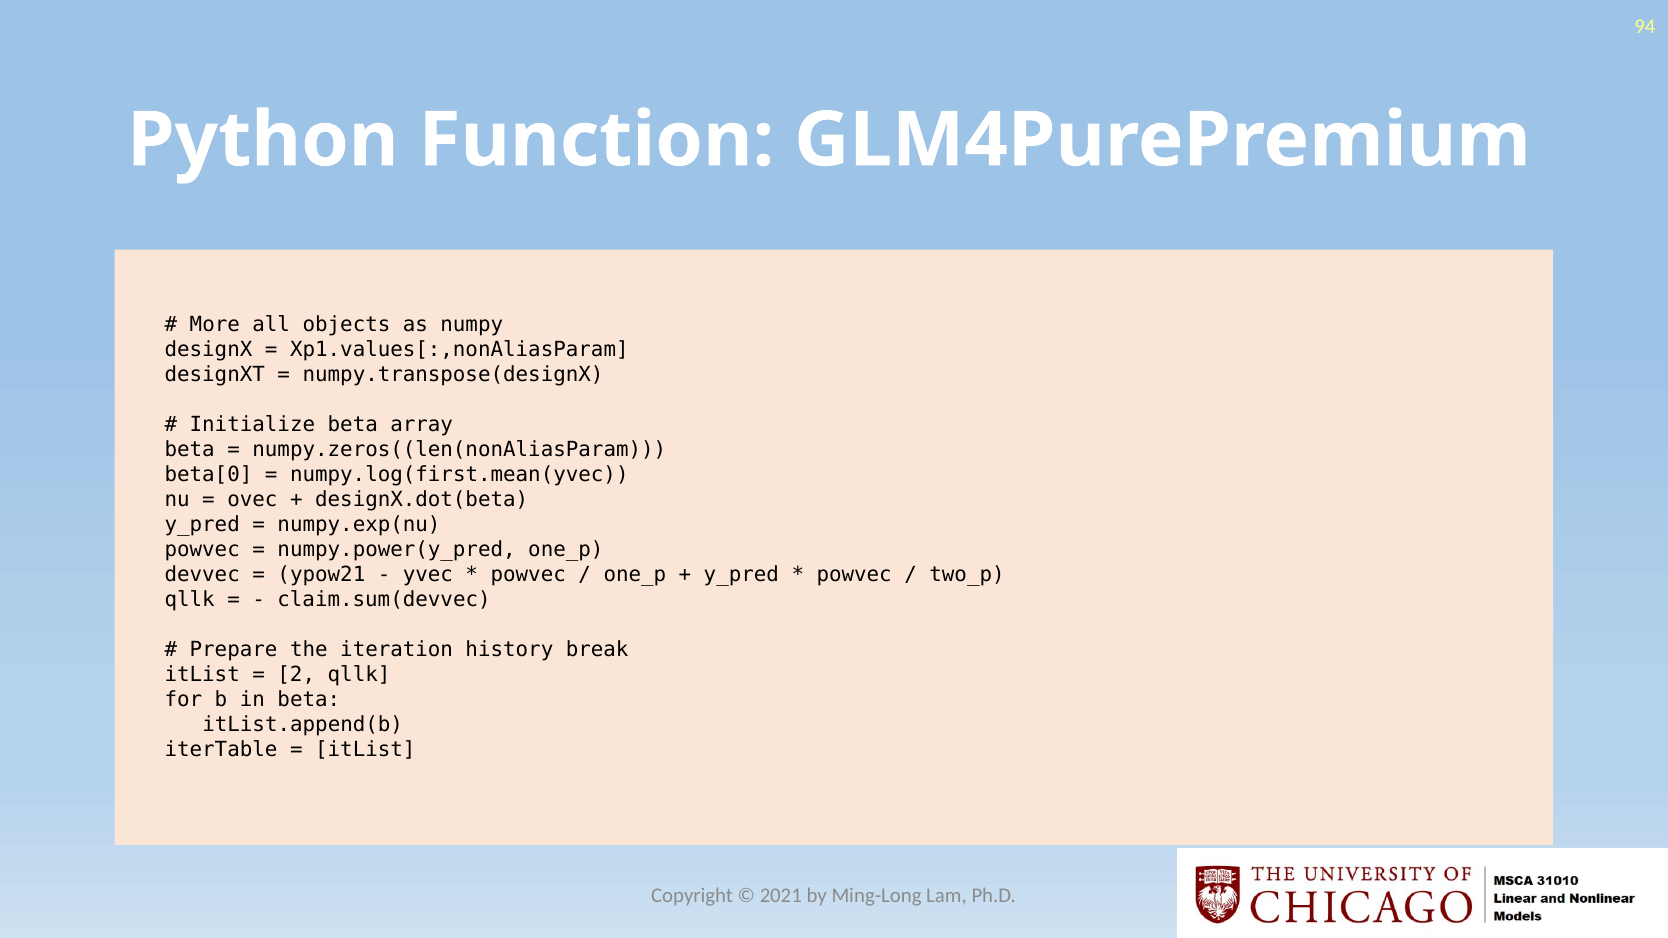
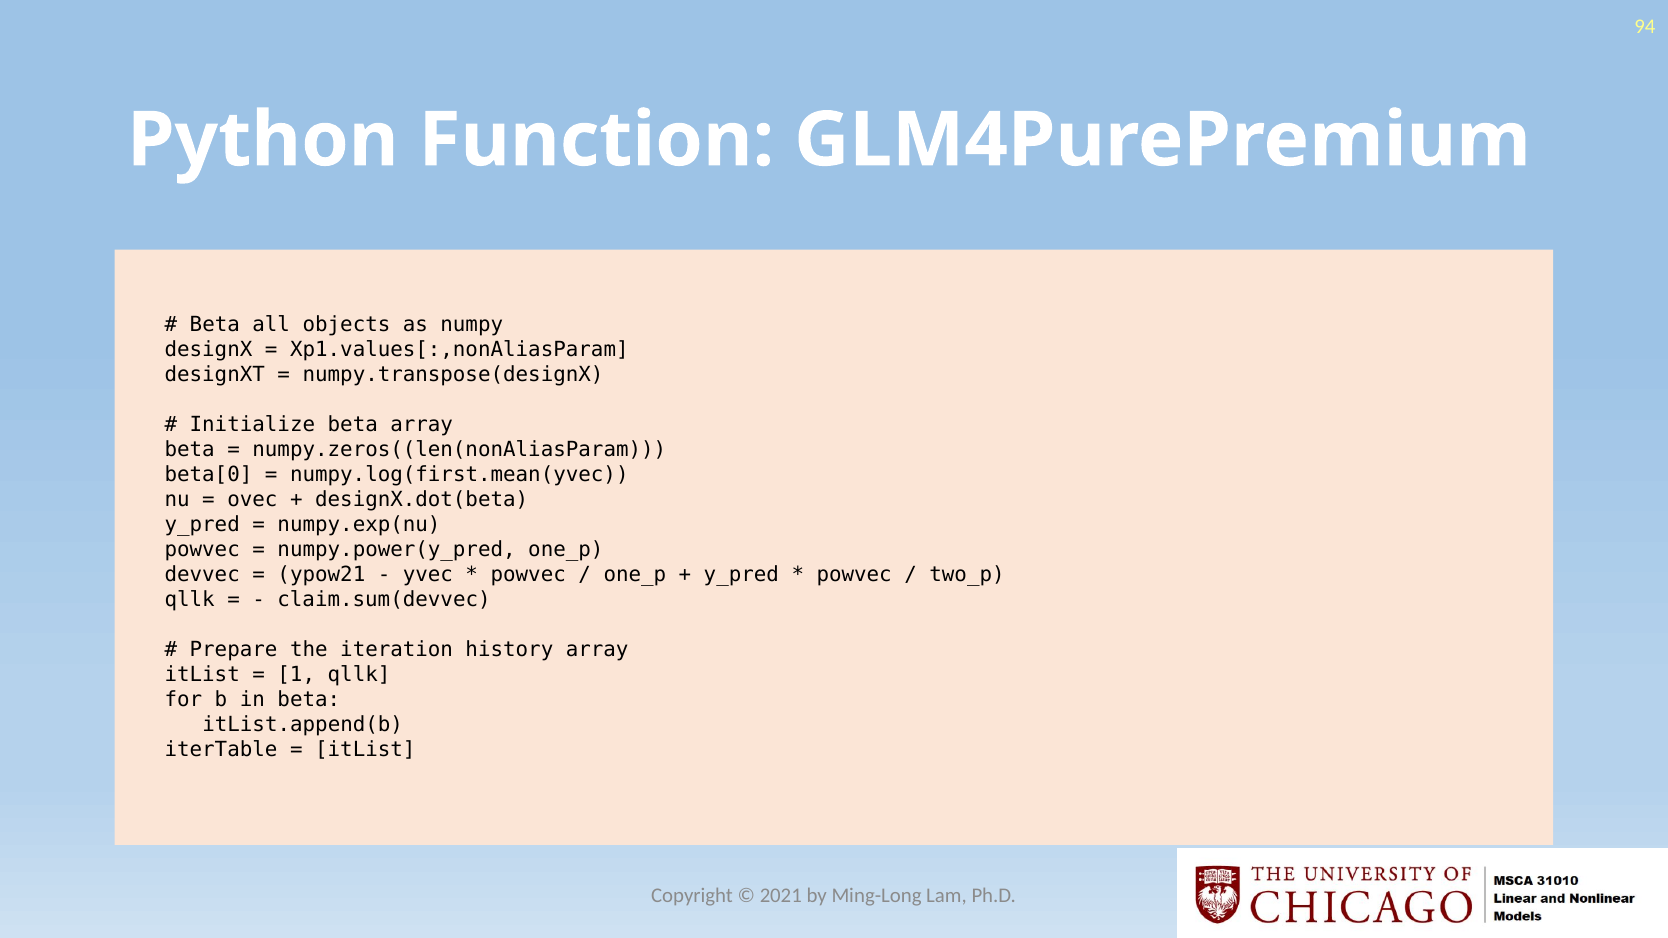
More at (215, 325): More -> Beta
history break: break -> array
2: 2 -> 1
